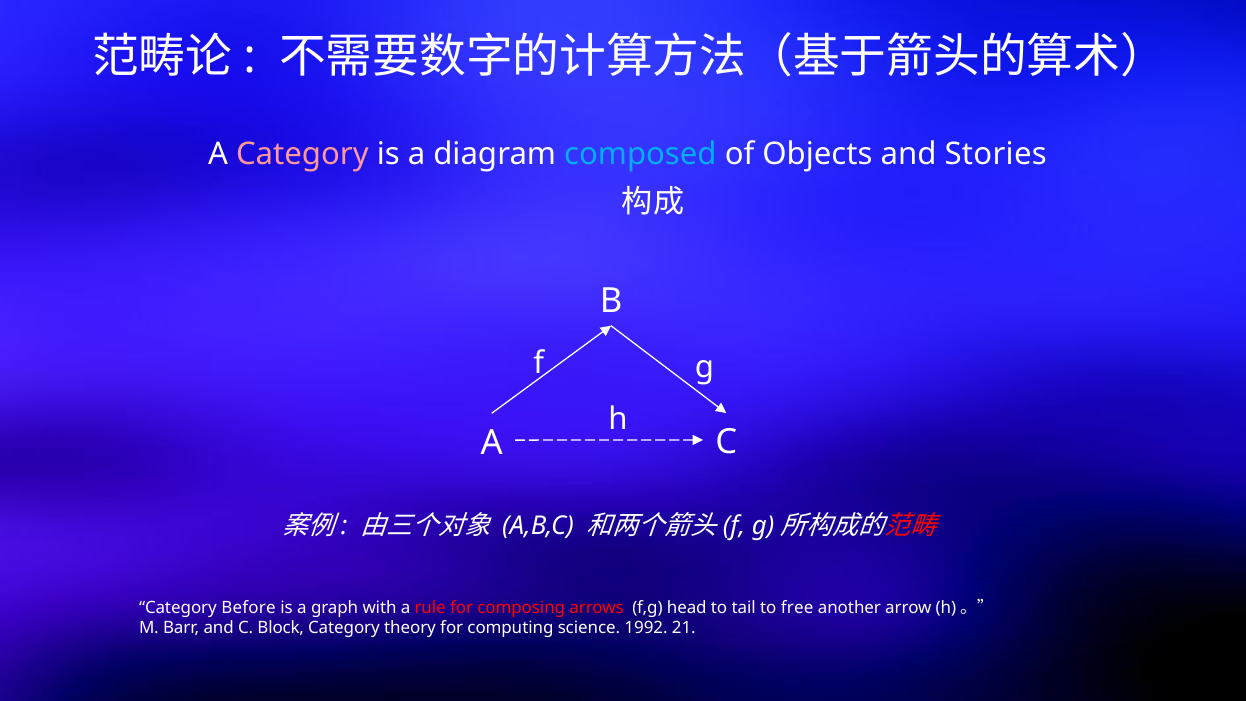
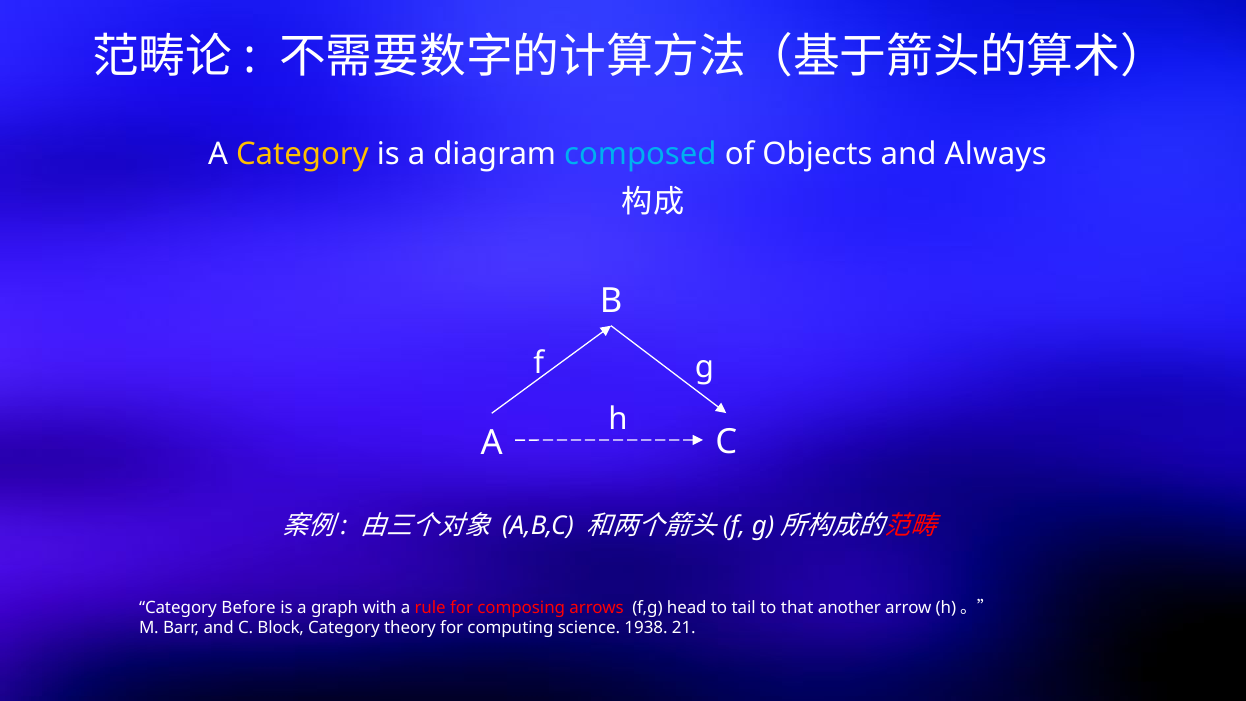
Category at (302, 154) colour: pink -> yellow
Stories: Stories -> Always
free: free -> that
1992: 1992 -> 1938
